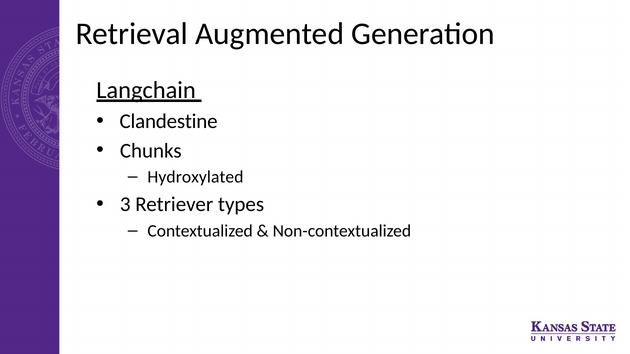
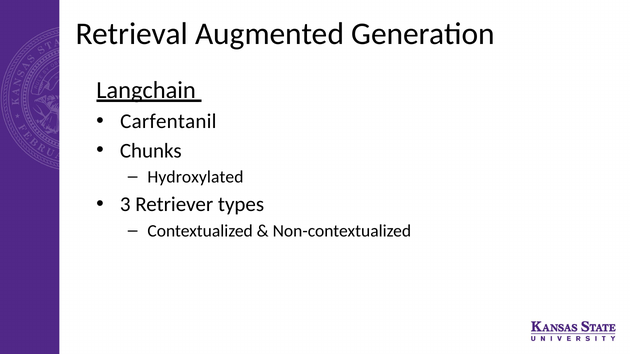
Clandestine: Clandestine -> Carfentanil
